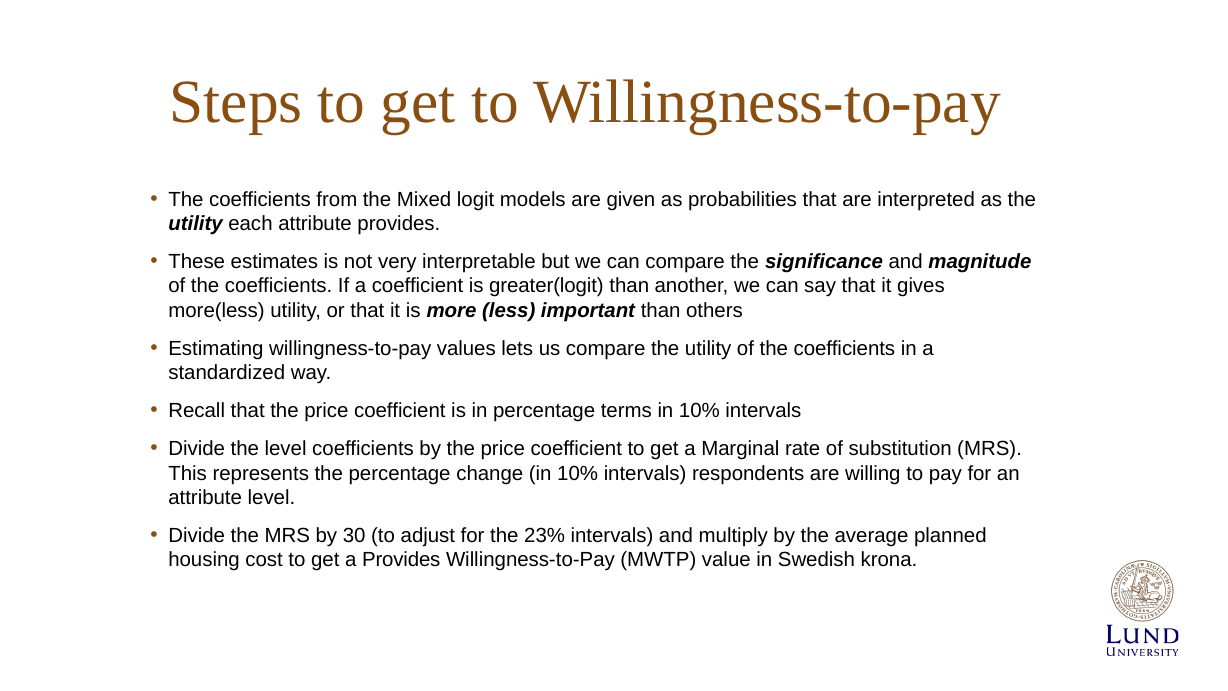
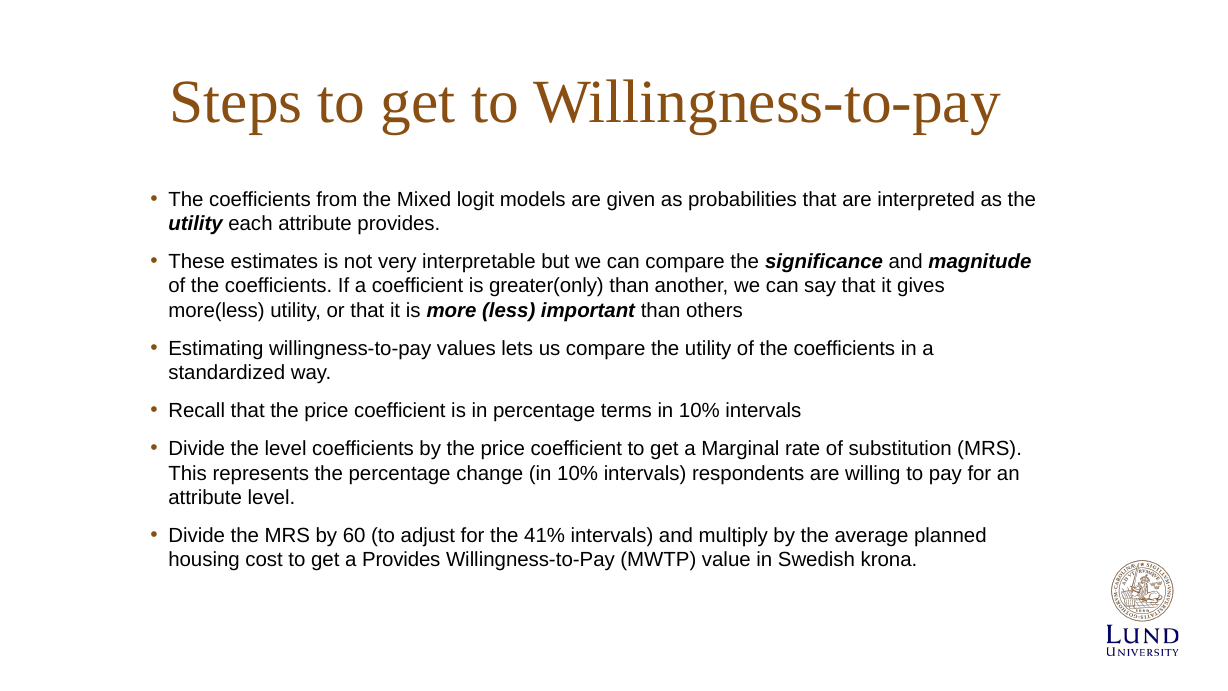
greater(logit: greater(logit -> greater(only
30: 30 -> 60
23%: 23% -> 41%
